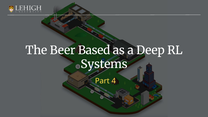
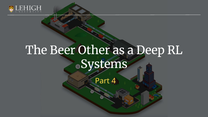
Based: Based -> Other
